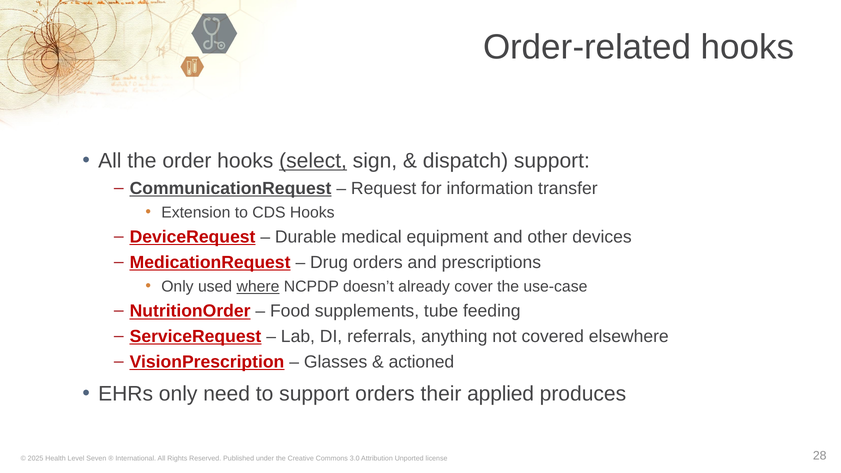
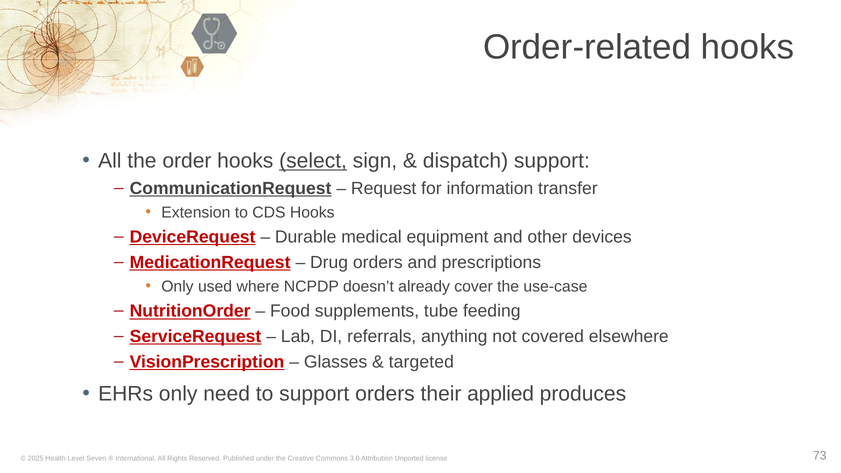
where underline: present -> none
actioned: actioned -> targeted
28: 28 -> 73
